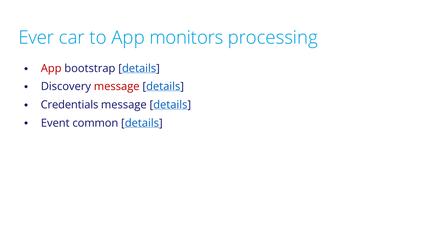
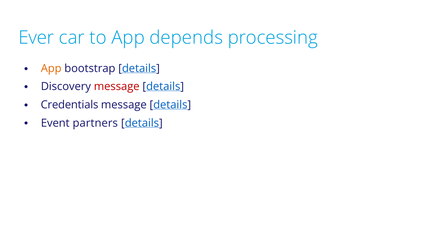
monitors: monitors -> depends
App at (51, 68) colour: red -> orange
common: common -> partners
